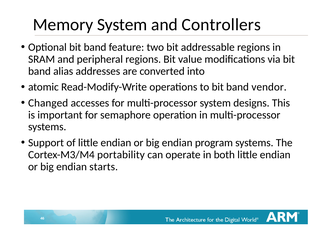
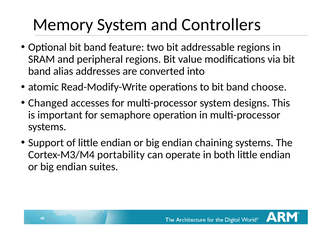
vendor: vendor -> choose
program: program -> chaining
starts: starts -> suites
